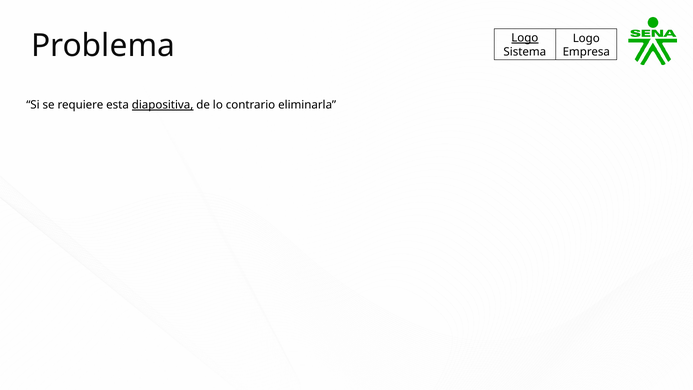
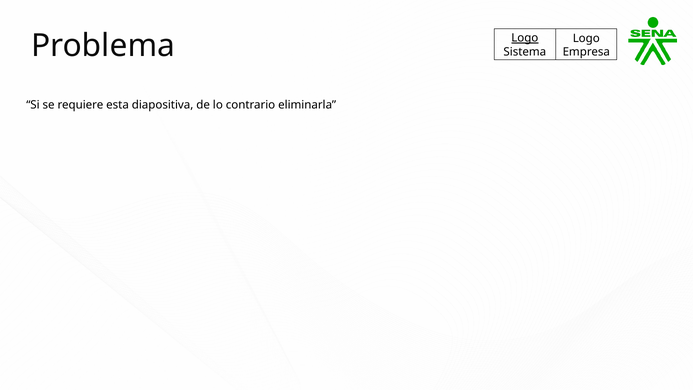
diapositiva underline: present -> none
